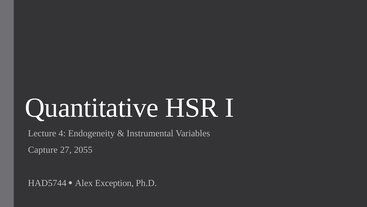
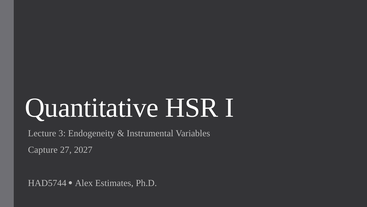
4: 4 -> 3
2055: 2055 -> 2027
Exception: Exception -> Estimates
